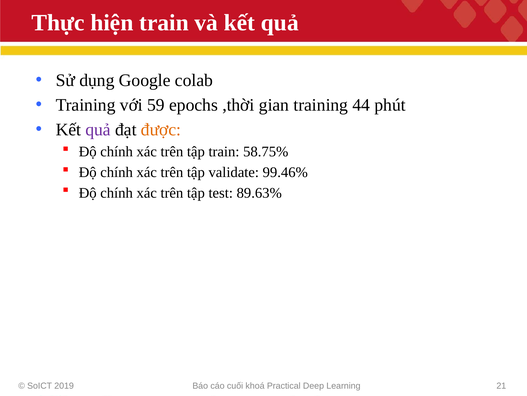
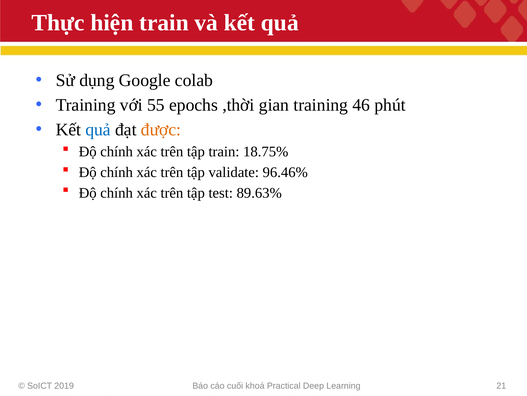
59: 59 -> 55
44: 44 -> 46
quả at (98, 129) colour: purple -> blue
58.75%: 58.75% -> 18.75%
99.46%: 99.46% -> 96.46%
